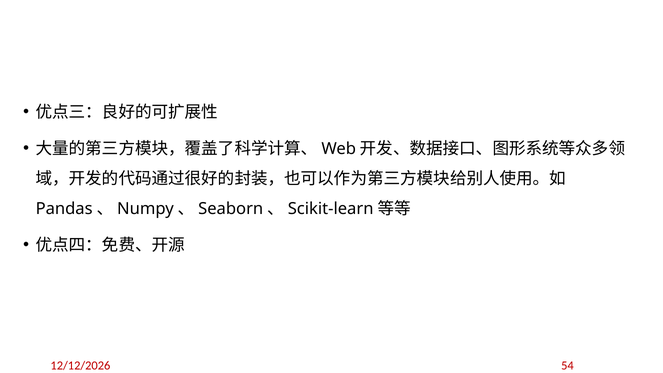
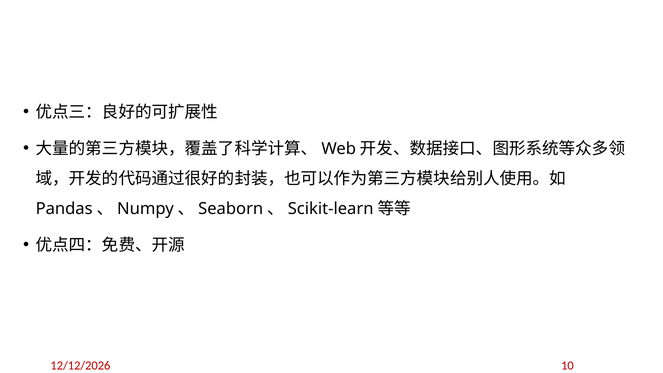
54: 54 -> 10
